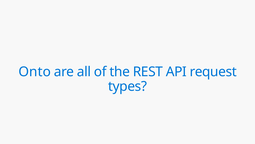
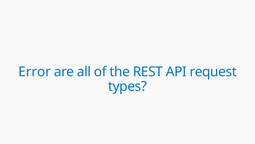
Onto: Onto -> Error
